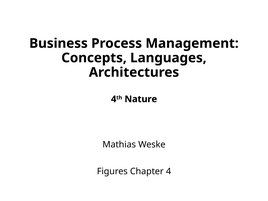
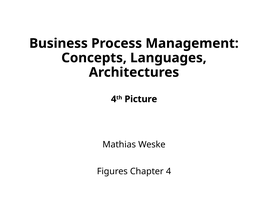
Nature: Nature -> Picture
